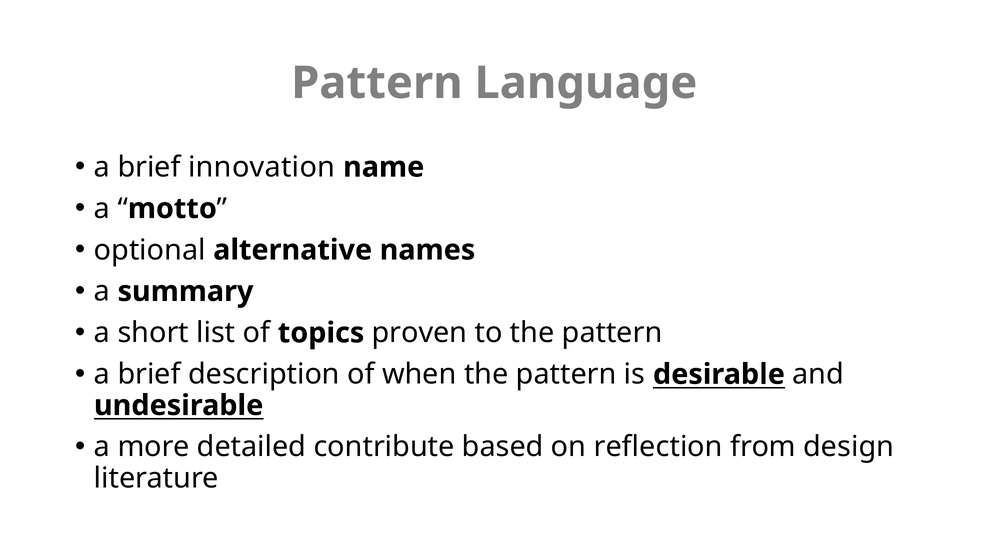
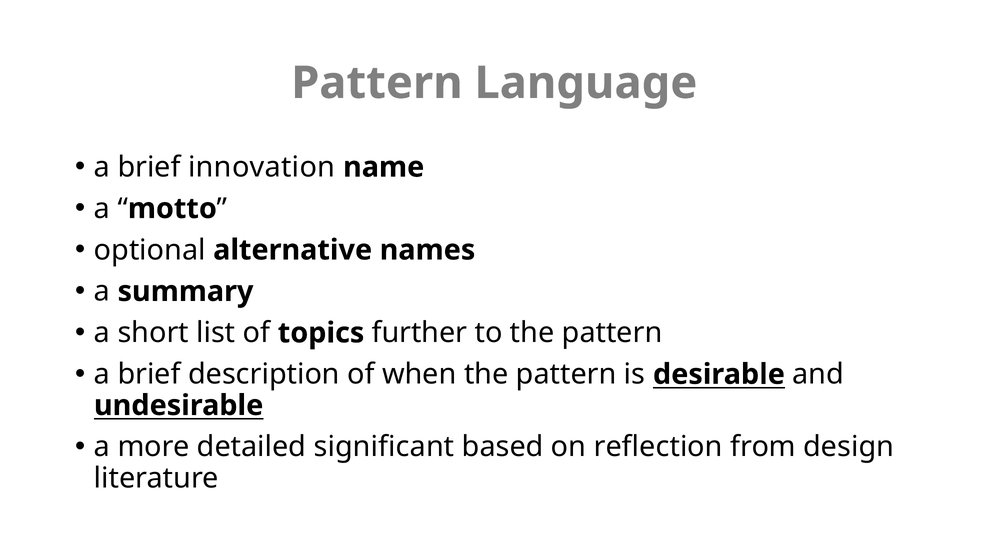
proven: proven -> further
contribute: contribute -> significant
